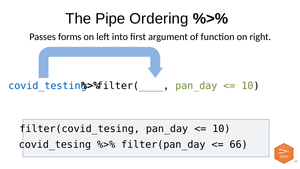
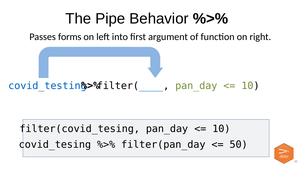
Ordering: Ordering -> Behavior
66: 66 -> 50
